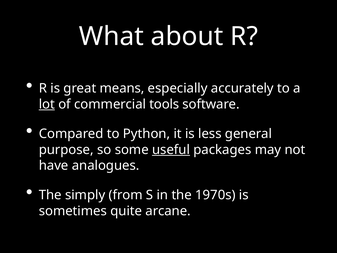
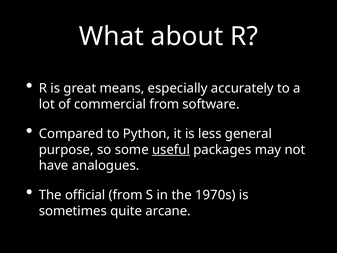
lot underline: present -> none
commercial tools: tools -> from
simply: simply -> official
